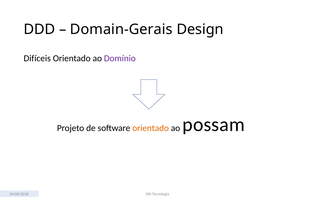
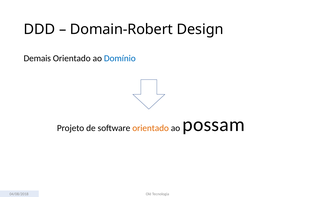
Domain-Gerais: Domain-Gerais -> Domain-Robert
Difíceis: Difíceis -> Demais
Domínio colour: purple -> blue
